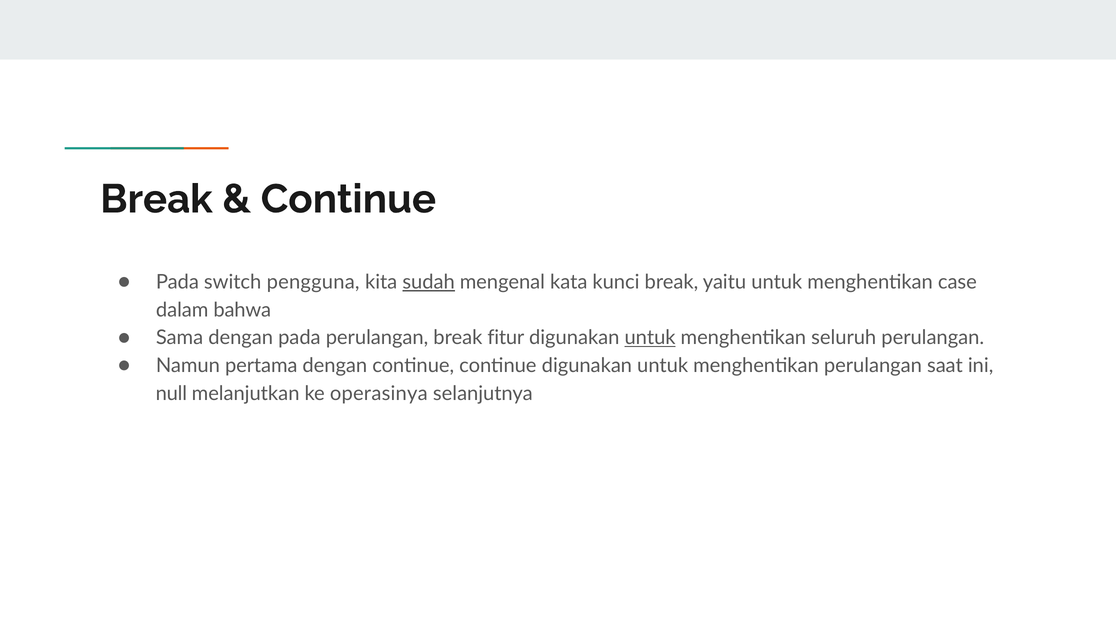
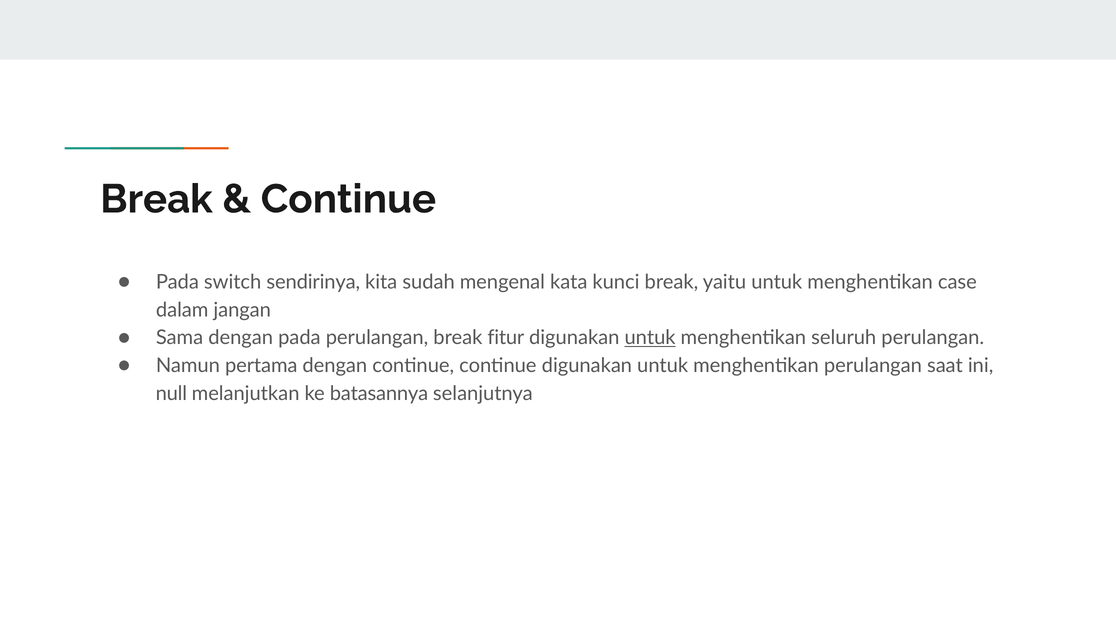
pengguna: pengguna -> sendirinya
sudah underline: present -> none
bahwa: bahwa -> jangan
operasinya: operasinya -> batasannya
